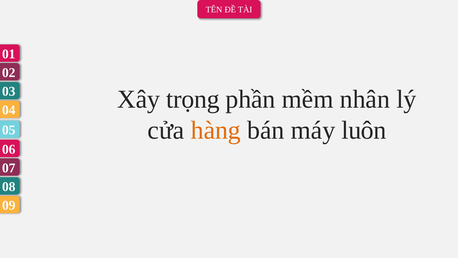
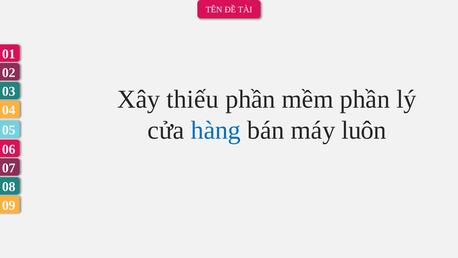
trọng: trọng -> thiếu
mềm nhân: nhân -> phần
hàng colour: orange -> blue
